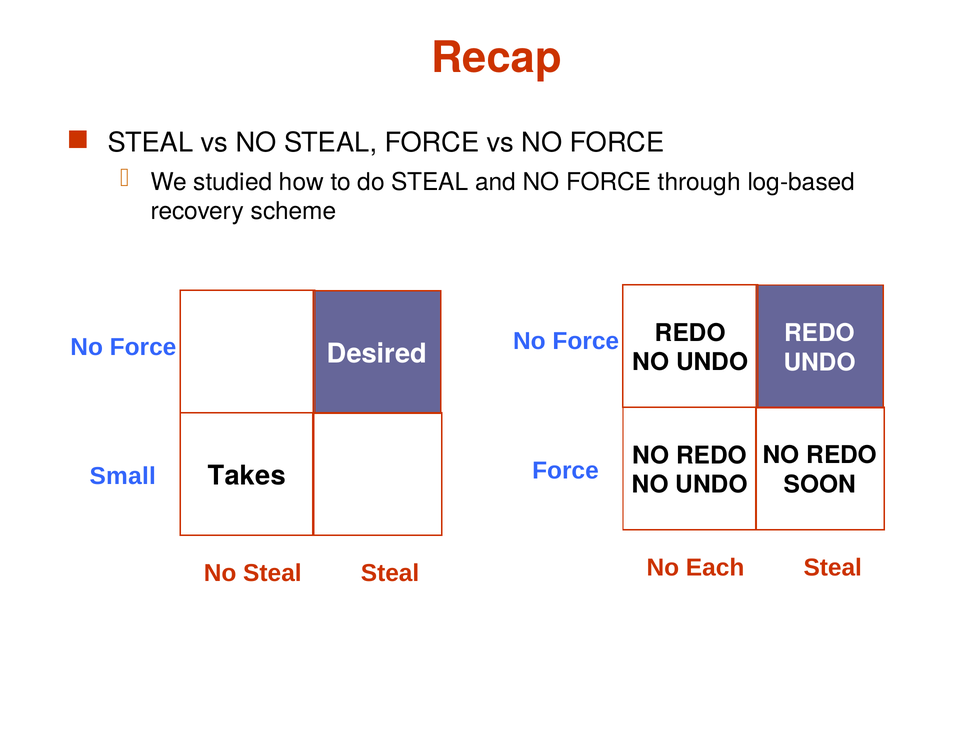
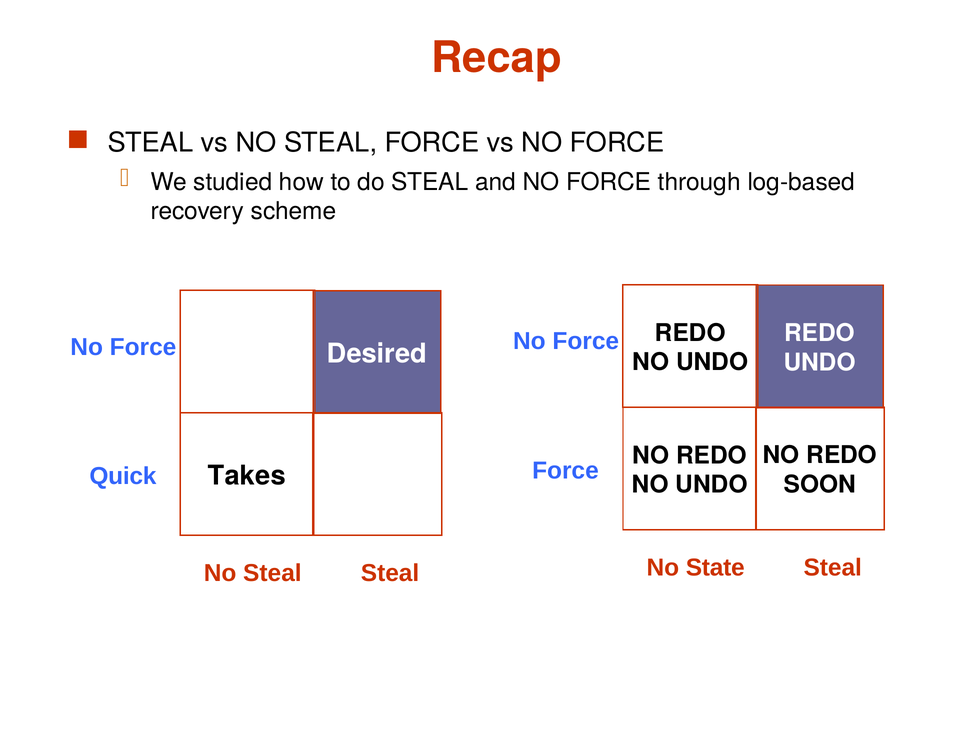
Small: Small -> Quick
Each: Each -> State
